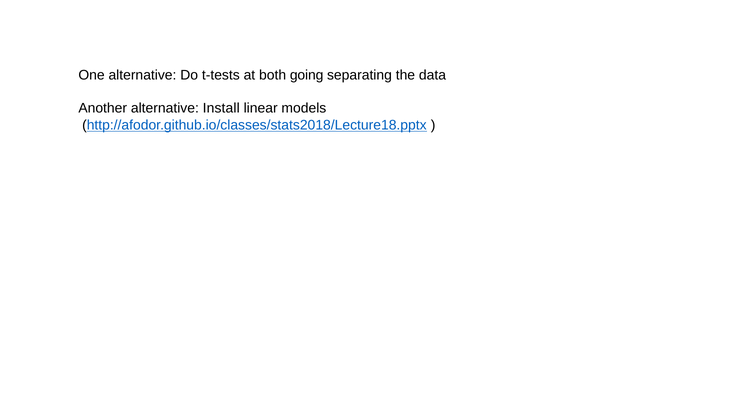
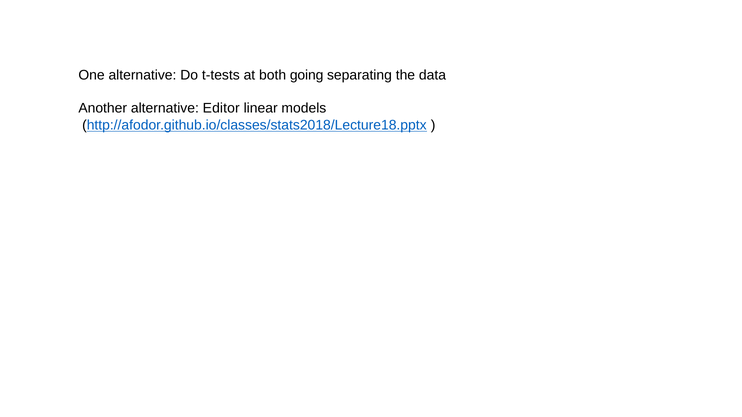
Install: Install -> Editor
